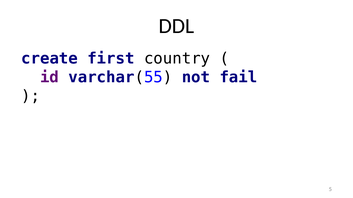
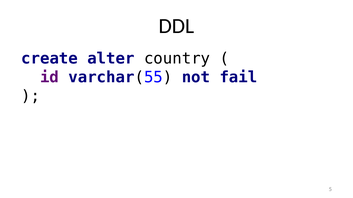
first: first -> alter
